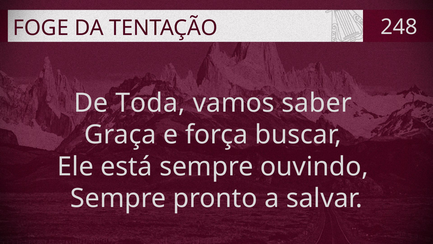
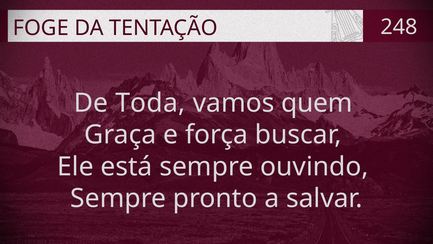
saber: saber -> quem
